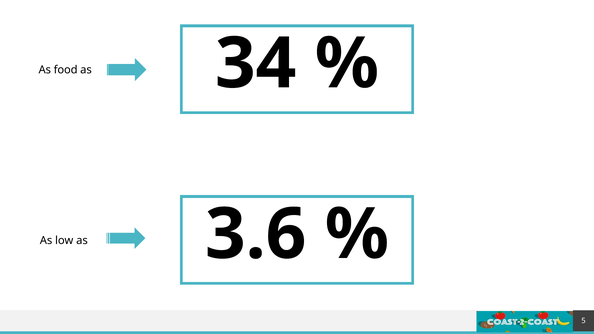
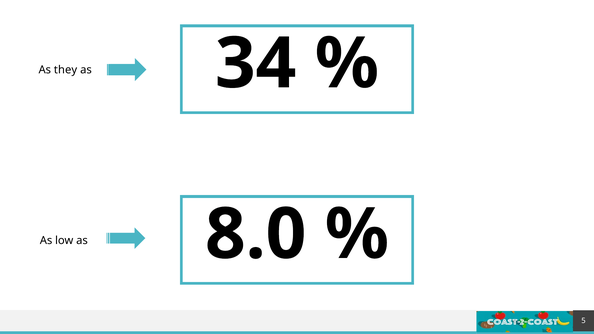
food: food -> they
3.6: 3.6 -> 8.0
